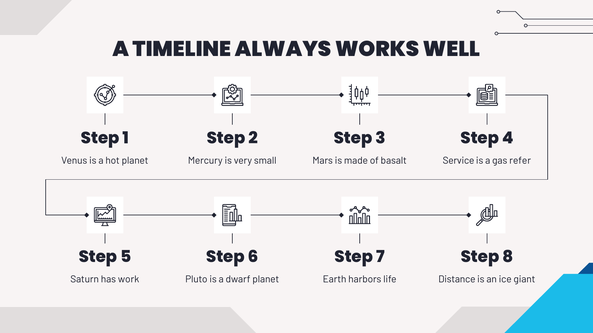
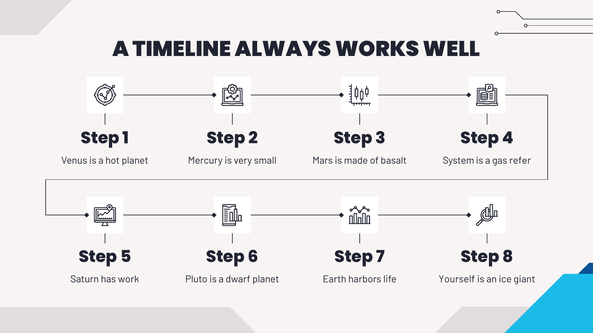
Service: Service -> System
Distance: Distance -> Yourself
